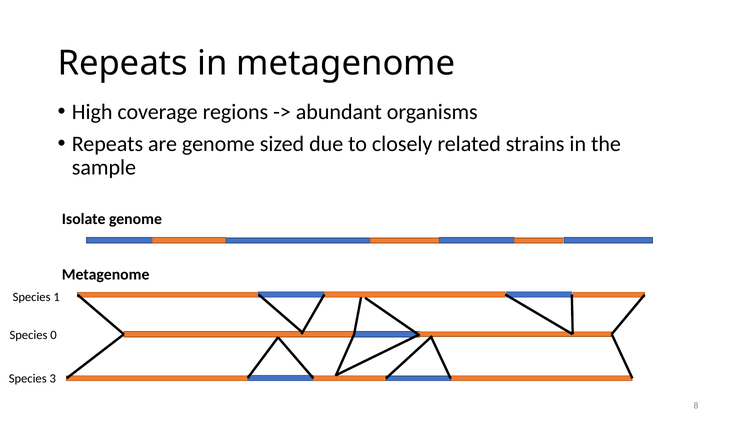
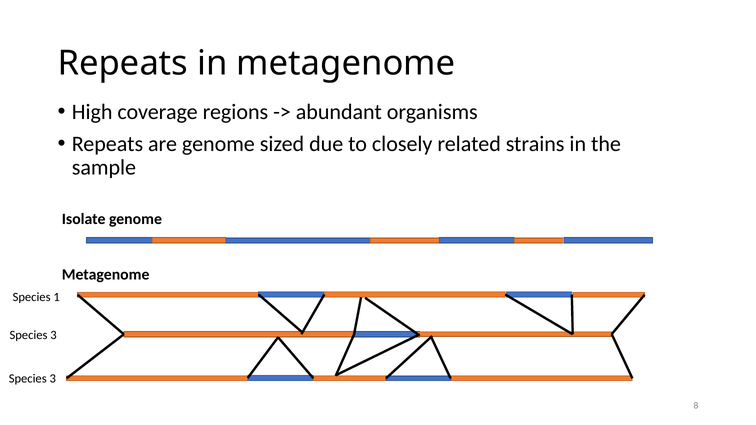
0 at (54, 335): 0 -> 3
